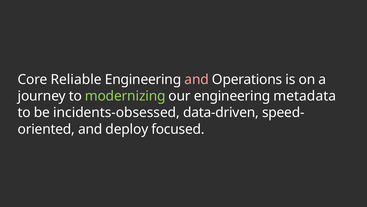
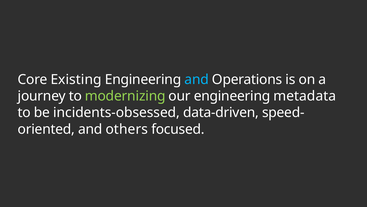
Reliable: Reliable -> Existing
and at (197, 79) colour: pink -> light blue
deploy: deploy -> others
